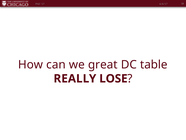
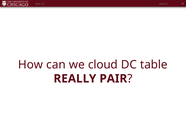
great: great -> cloud
LOSE: LOSE -> PAIR
